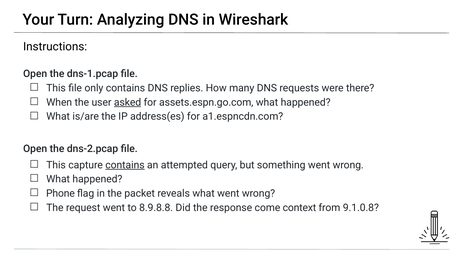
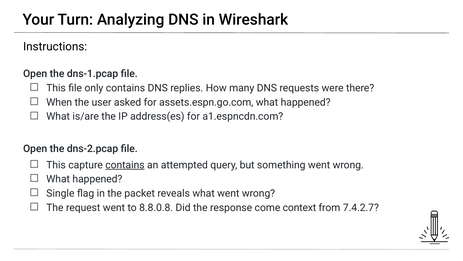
asked underline: present -> none
Phone: Phone -> Single
8.9.8.8: 8.9.8.8 -> 8.8.0.8
9.1.0.8: 9.1.0.8 -> 7.4.2.7
